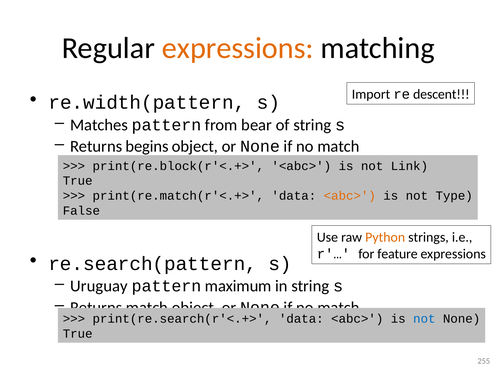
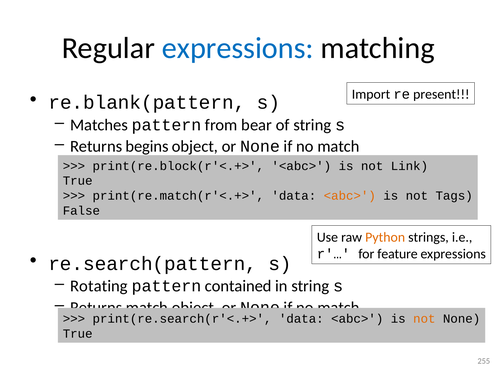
expressions at (238, 48) colour: orange -> blue
descent: descent -> present
re.width(pattern: re.width(pattern -> re.blank(pattern
Type: Type -> Tags
Uruguay: Uruguay -> Rotating
maximum: maximum -> contained
not at (424, 318) colour: blue -> orange
